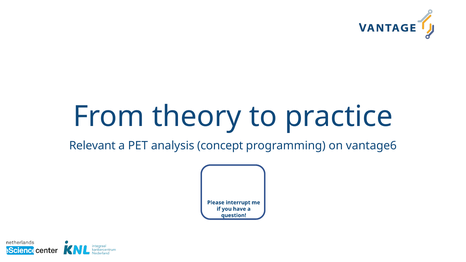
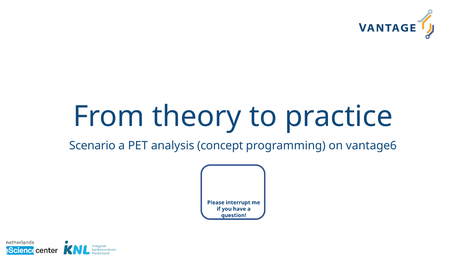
Relevant: Relevant -> Scenario
